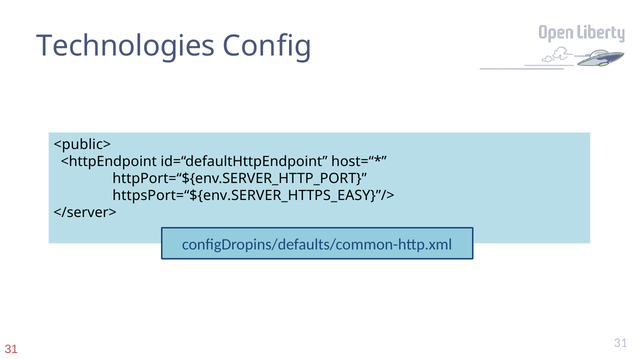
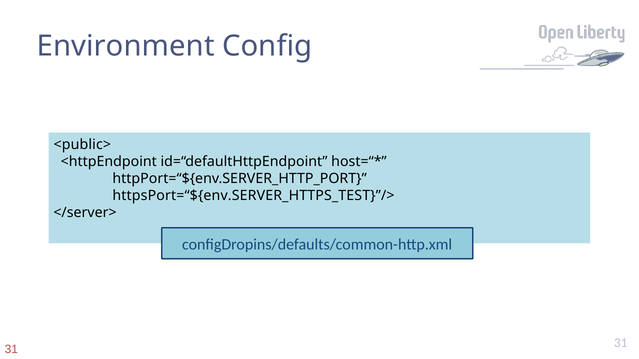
Technologies: Technologies -> Environment
httpsPort=“${env.SERVER_HTTPS_EASY}”/>: httpsPort=“${env.SERVER_HTTPS_EASY}”/> -> httpsPort=“${env.SERVER_HTTPS_TEST}”/>
